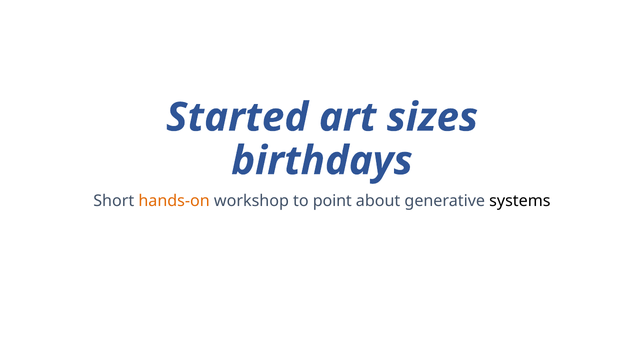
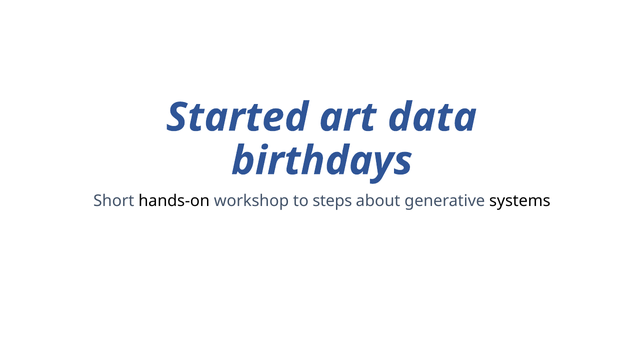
sizes: sizes -> data
hands-on colour: orange -> black
point: point -> steps
